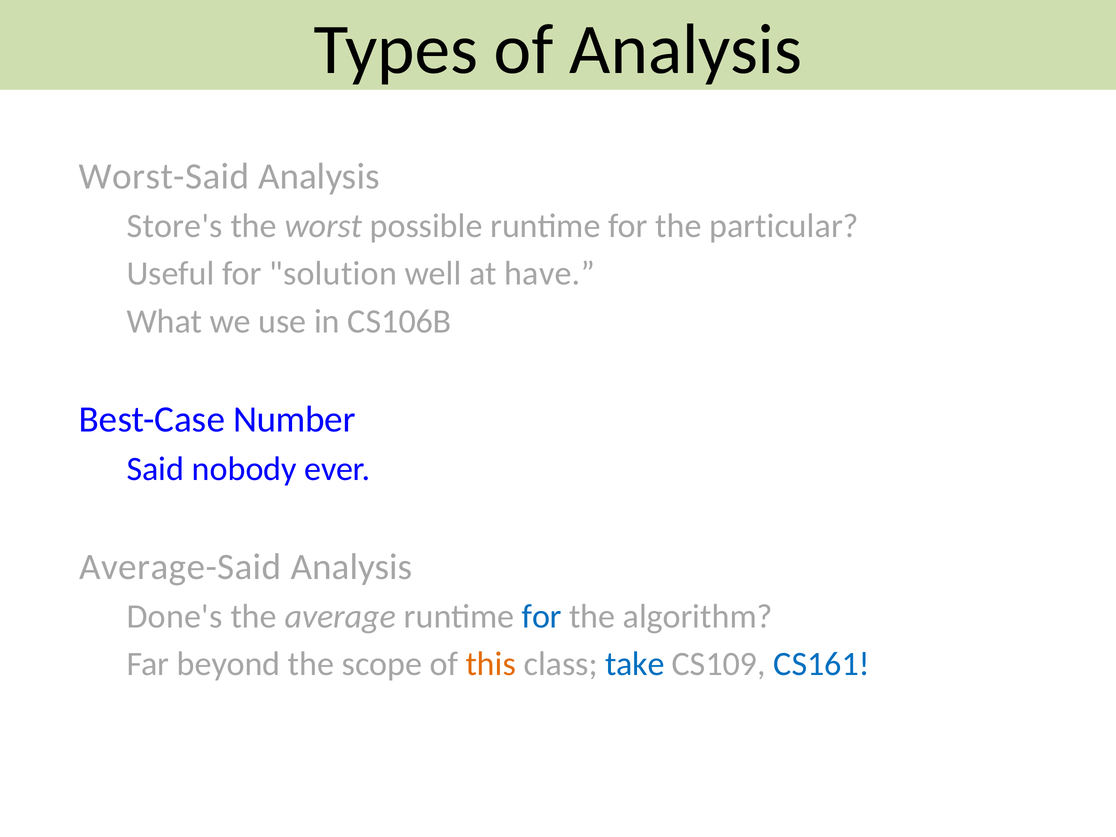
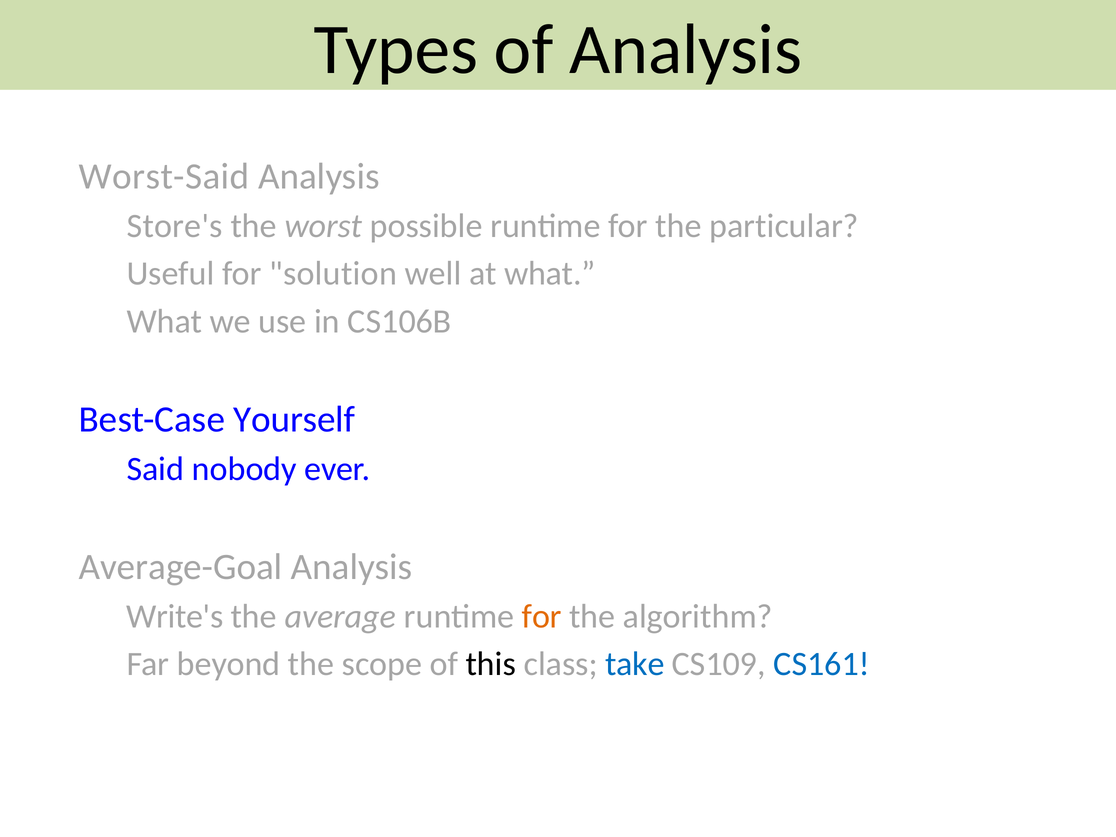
at have: have -> what
Number: Number -> Yourself
Average-Said: Average-Said -> Average-Goal
Done's: Done's -> Write's
for at (542, 616) colour: blue -> orange
this colour: orange -> black
